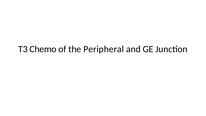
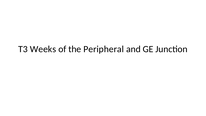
Chemo: Chemo -> Weeks
